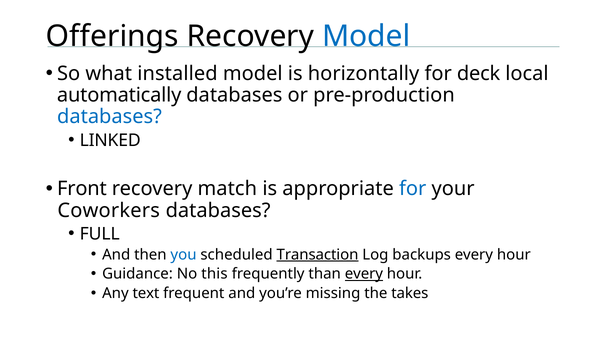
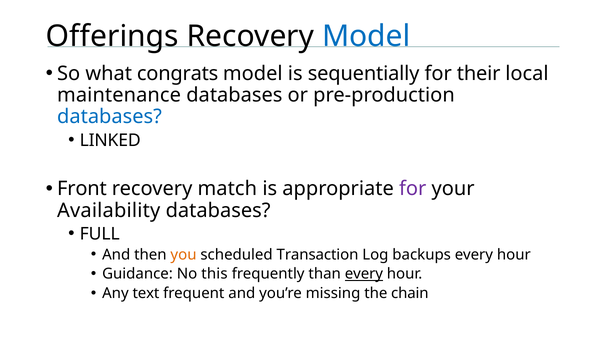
installed: installed -> congrats
horizontally: horizontally -> sequentially
deck: deck -> their
automatically: automatically -> maintenance
for at (413, 189) colour: blue -> purple
Coworkers: Coworkers -> Availability
you colour: blue -> orange
Transaction underline: present -> none
takes: takes -> chain
